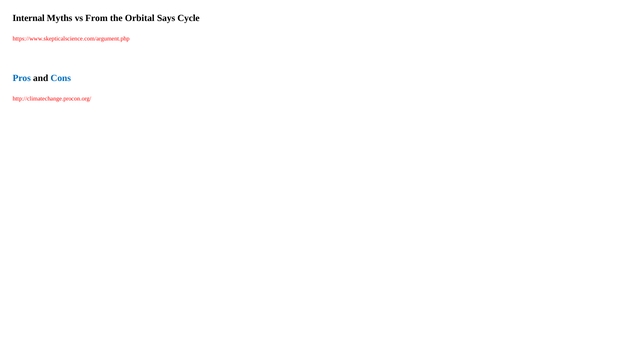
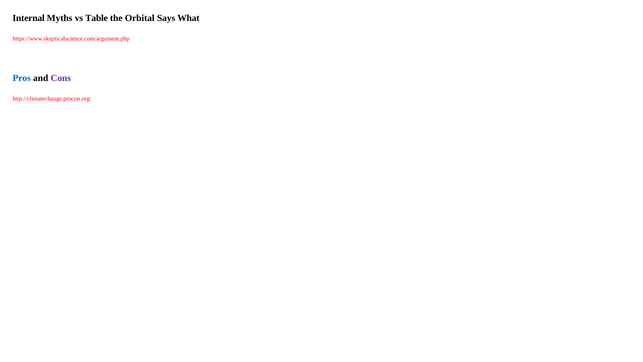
From: From -> Table
Cycle: Cycle -> What
Cons colour: blue -> purple
